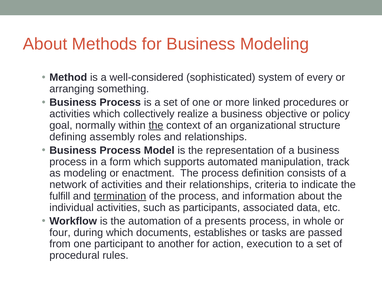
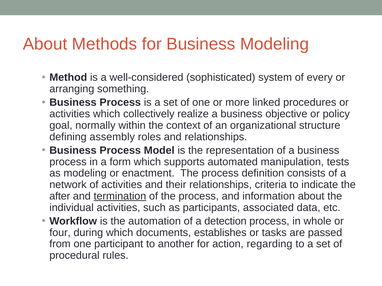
the at (156, 126) underline: present -> none
track: track -> tests
fulfill: fulfill -> after
presents: presents -> detection
execution: execution -> regarding
